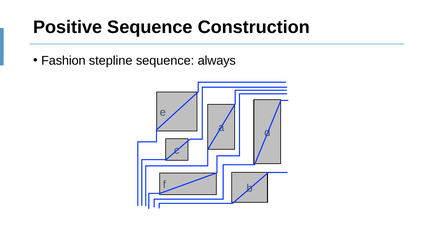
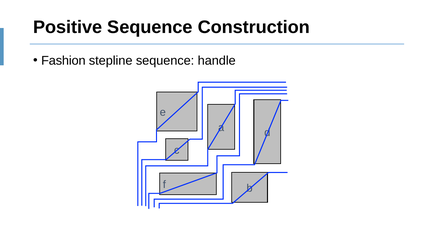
always: always -> handle
